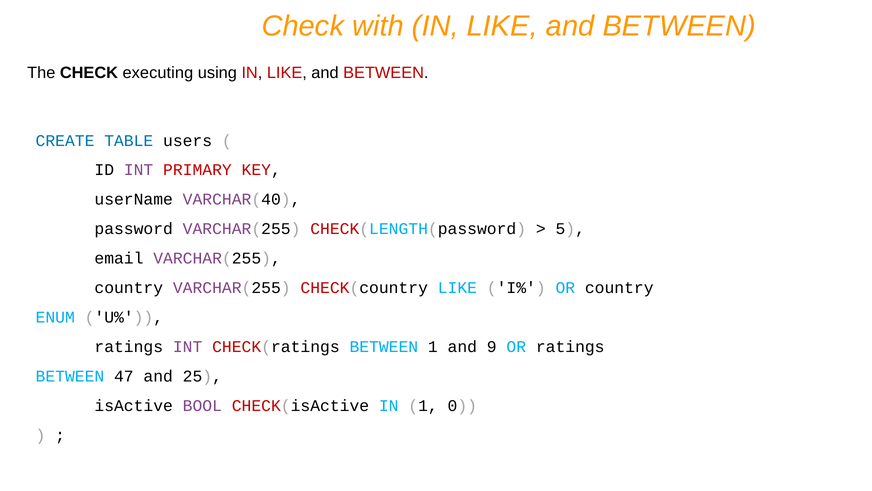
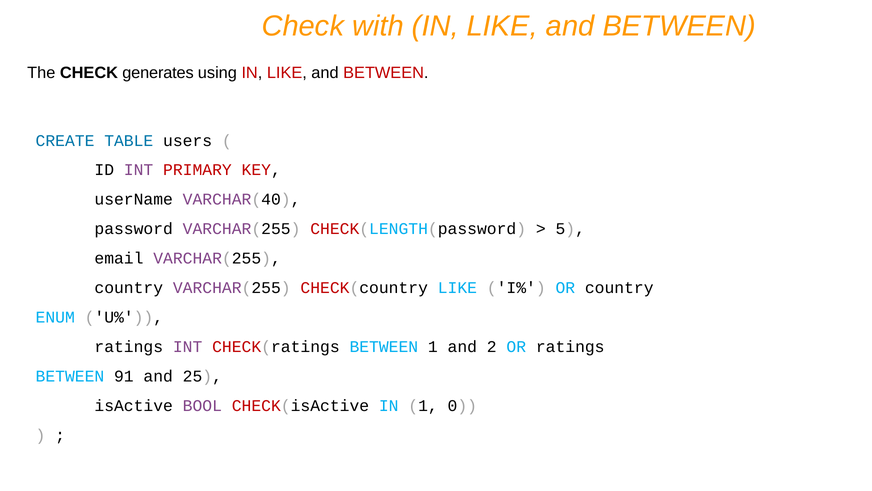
executing: executing -> generates
9: 9 -> 2
47: 47 -> 91
